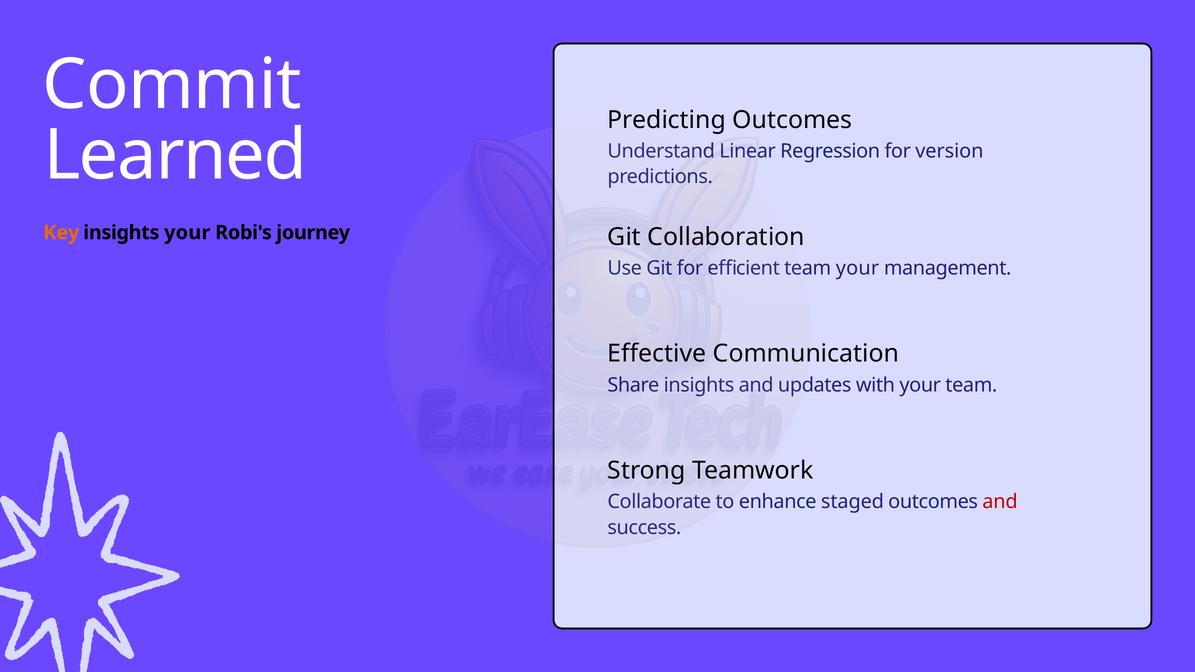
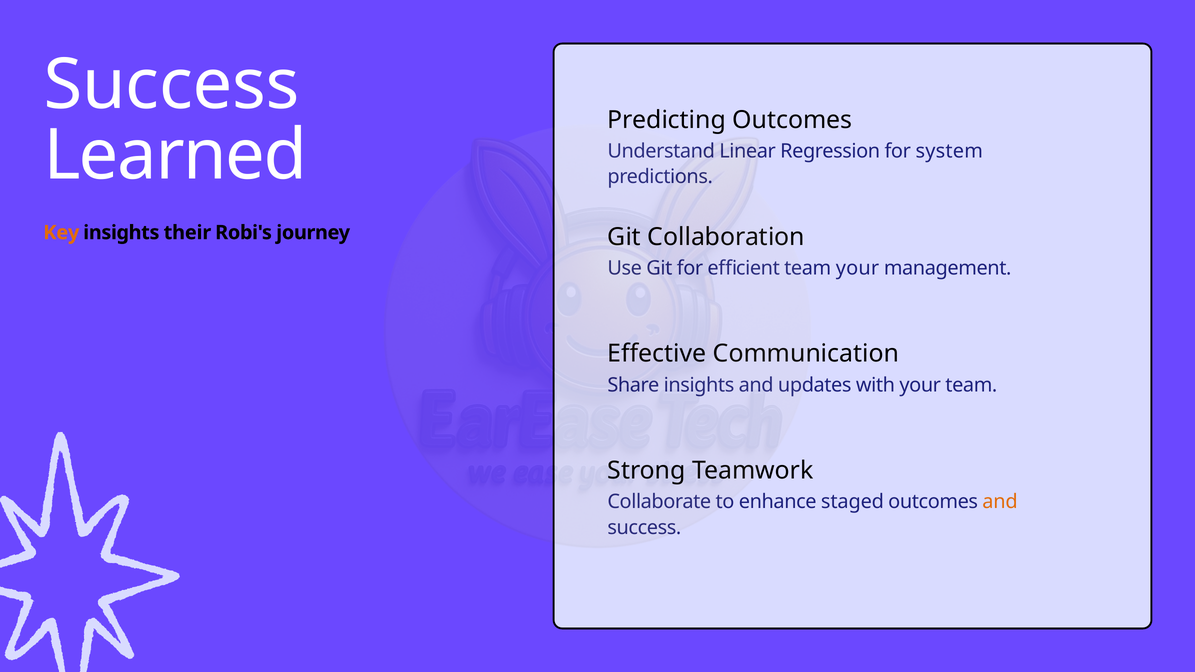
Commit at (172, 85): Commit -> Success
version: version -> system
insights your: your -> their
and at (1000, 502) colour: red -> orange
